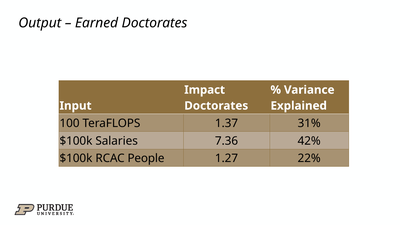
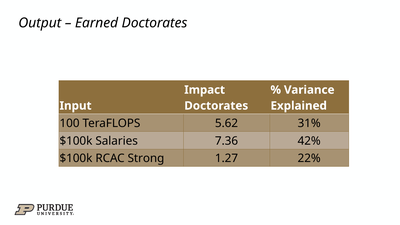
1.37: 1.37 -> 5.62
People: People -> Strong
